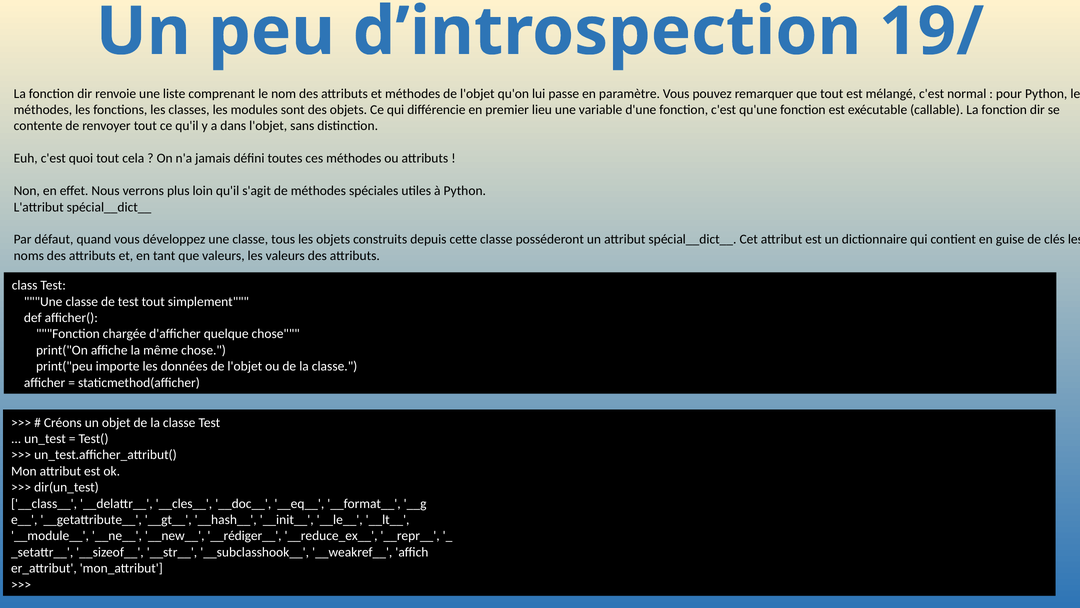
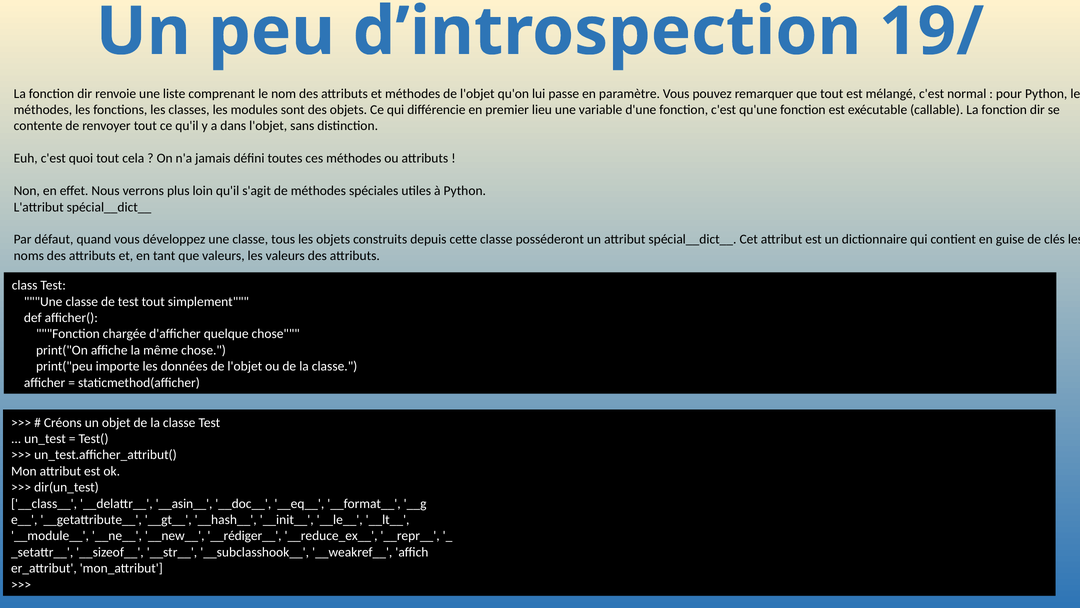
__cles__: __cles__ -> __asin__
